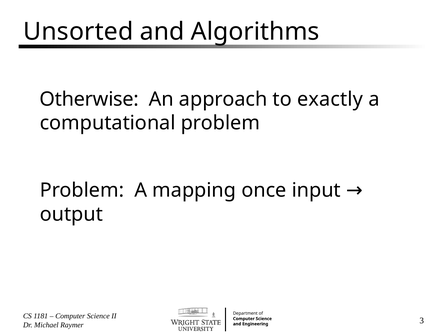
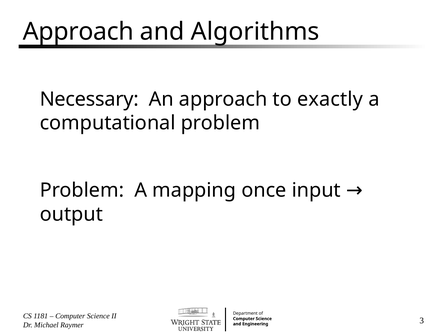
Unsorted at (78, 32): Unsorted -> Approach
Otherwise: Otherwise -> Necessary
